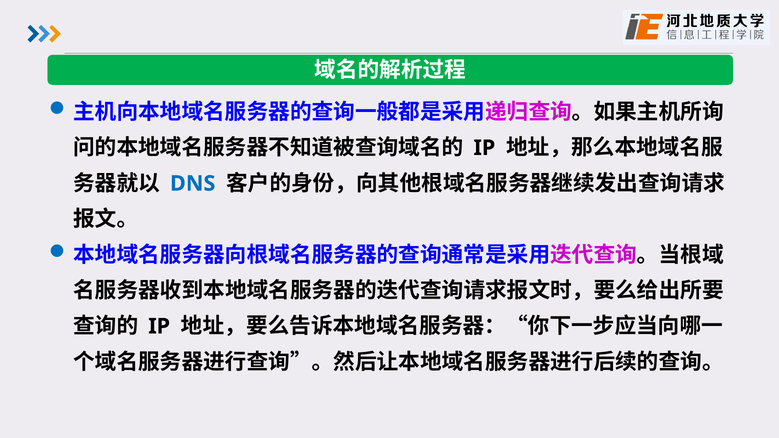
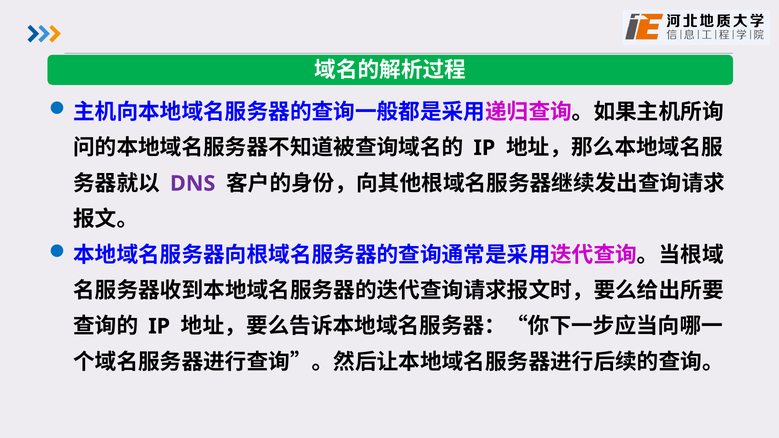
DNS colour: blue -> purple
